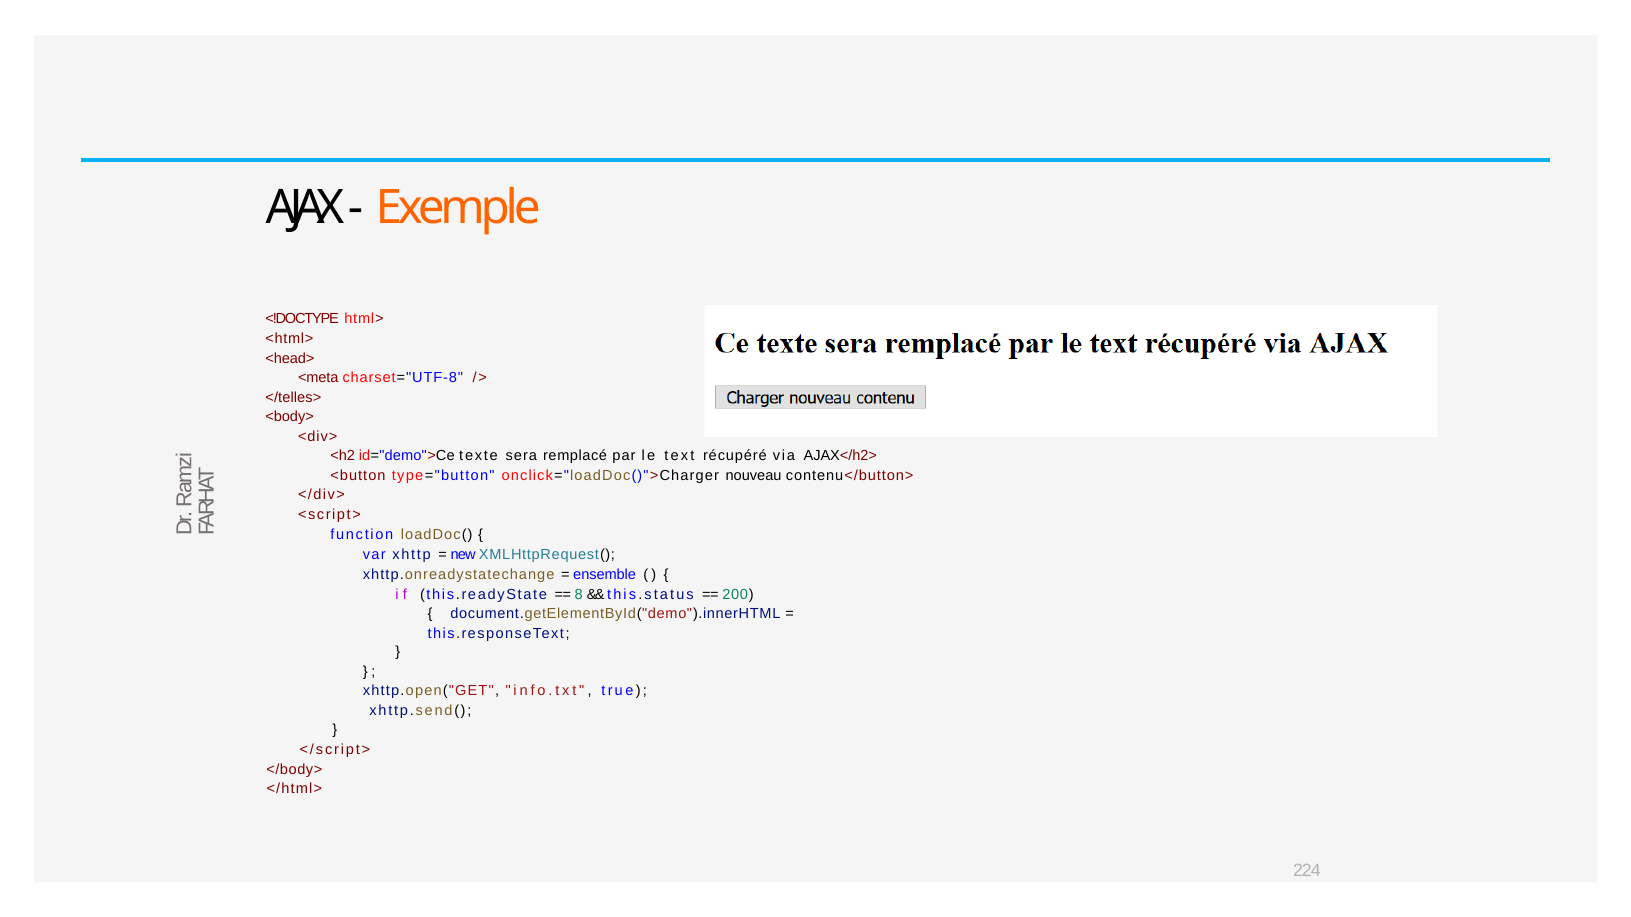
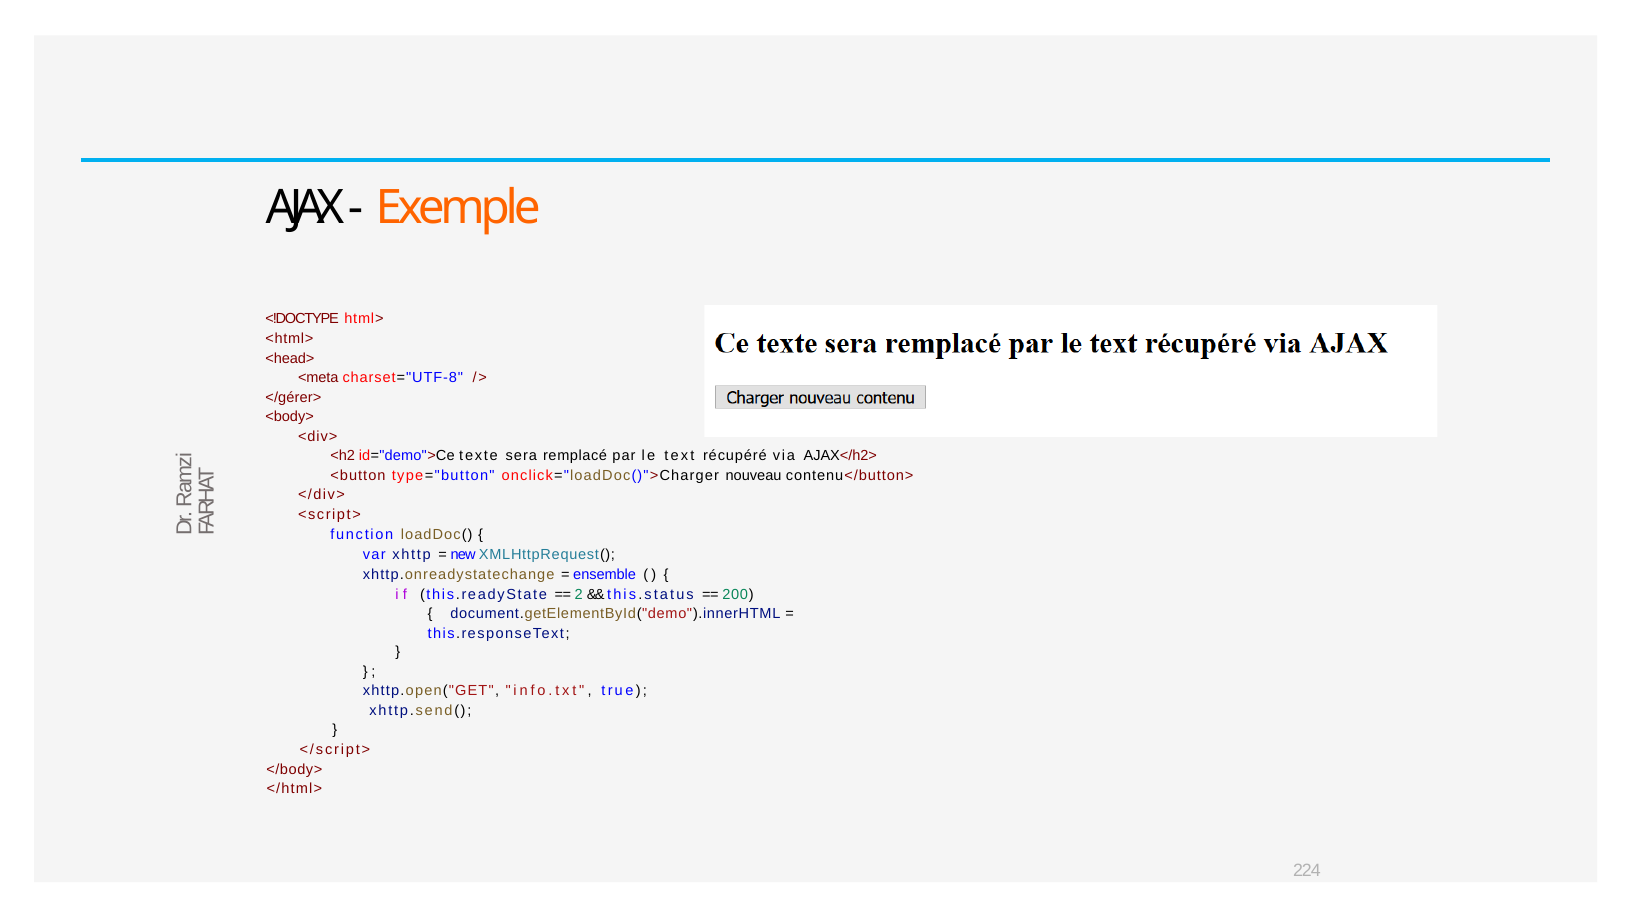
</telles>: </telles> -> </gérer>
8: 8 -> 2
